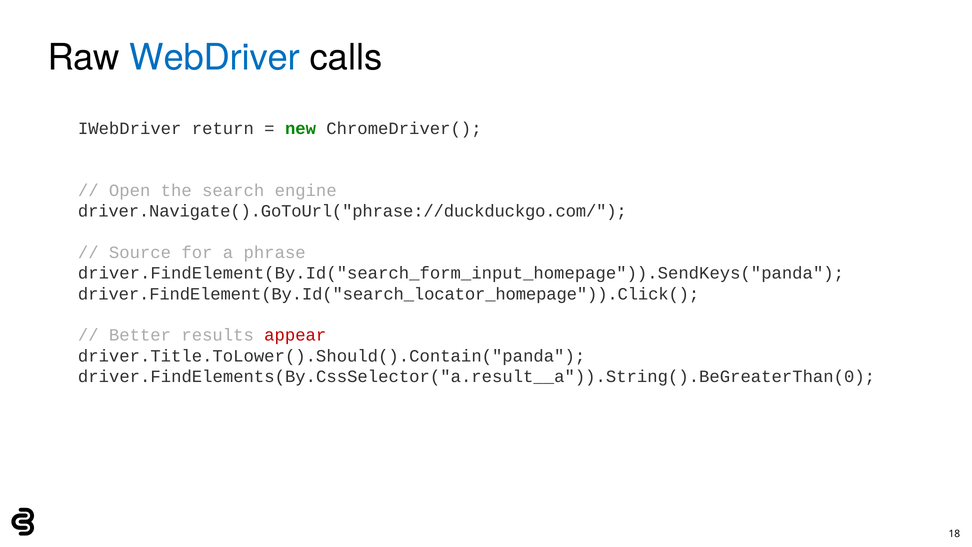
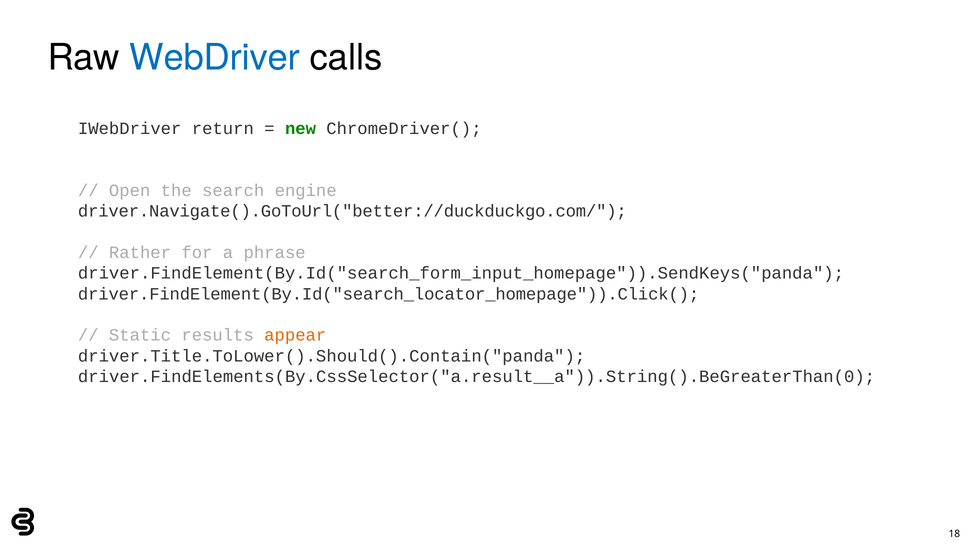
driver.Navigate().GoToUrl("phrase://duckduckgo.com/: driver.Navigate().GoToUrl("phrase://duckduckgo.com/ -> driver.Navigate().GoToUrl("better://duckduckgo.com/
Source: Source -> Rather
Better: Better -> Static
appear colour: red -> orange
